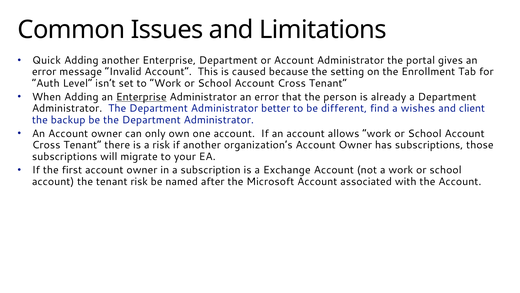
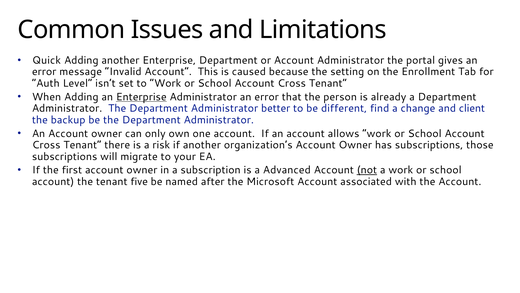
wishes: wishes -> change
Exchange: Exchange -> Advanced
not underline: none -> present
tenant risk: risk -> five
